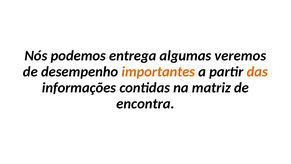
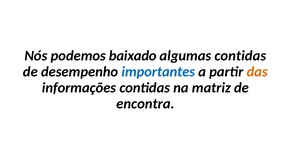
entrega: entrega -> baixado
algumas veremos: veremos -> contidas
importantes colour: orange -> blue
